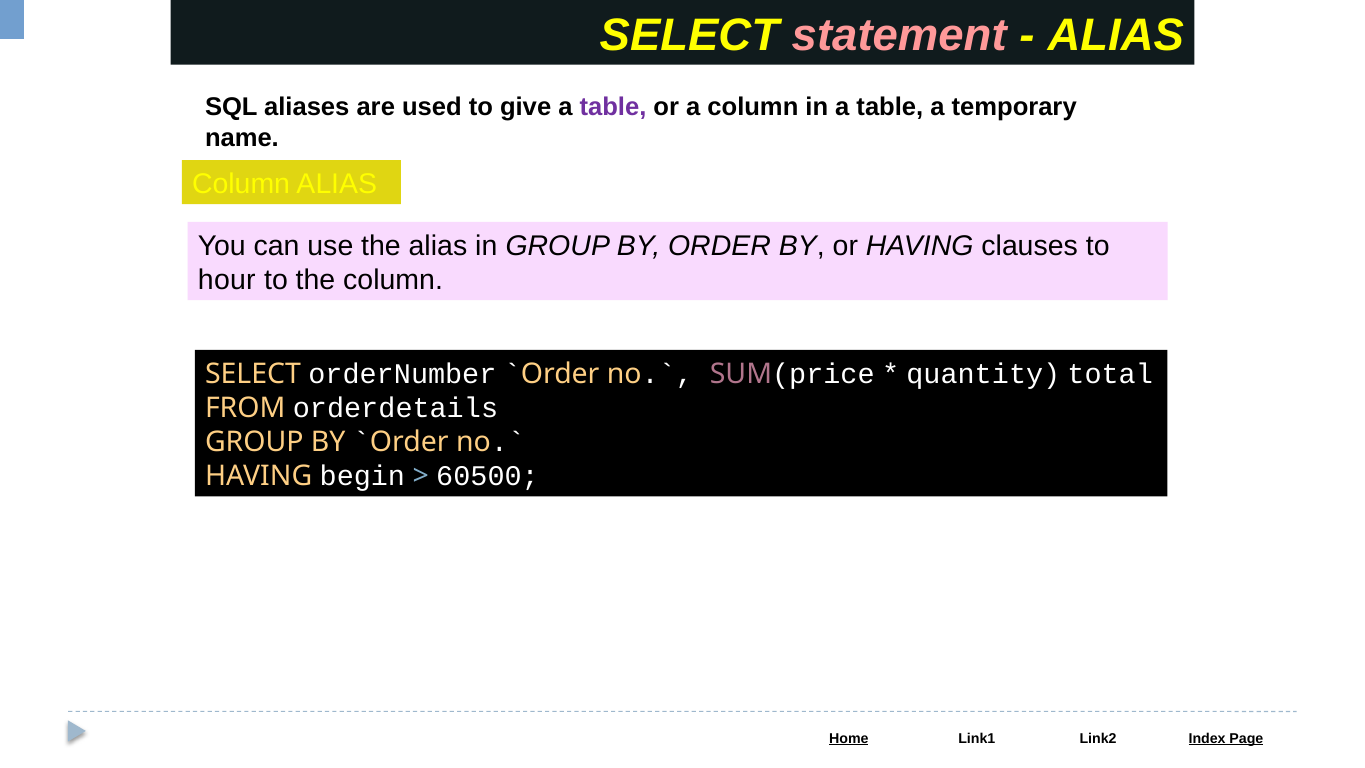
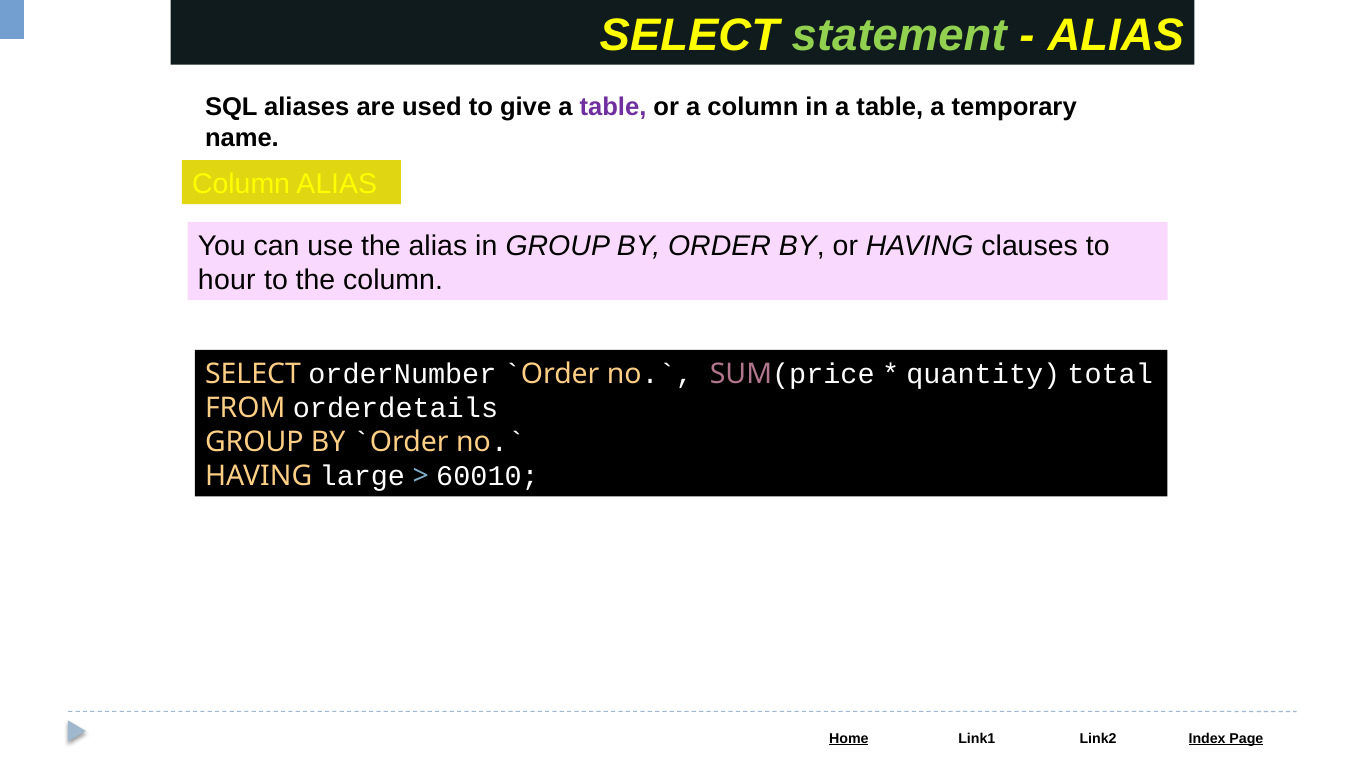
statement colour: pink -> light green
begin: begin -> large
60500: 60500 -> 60010
